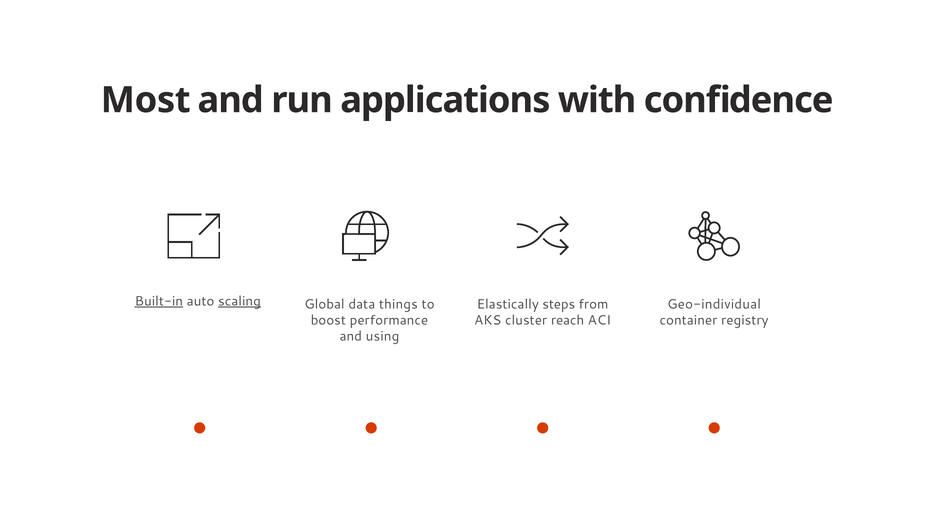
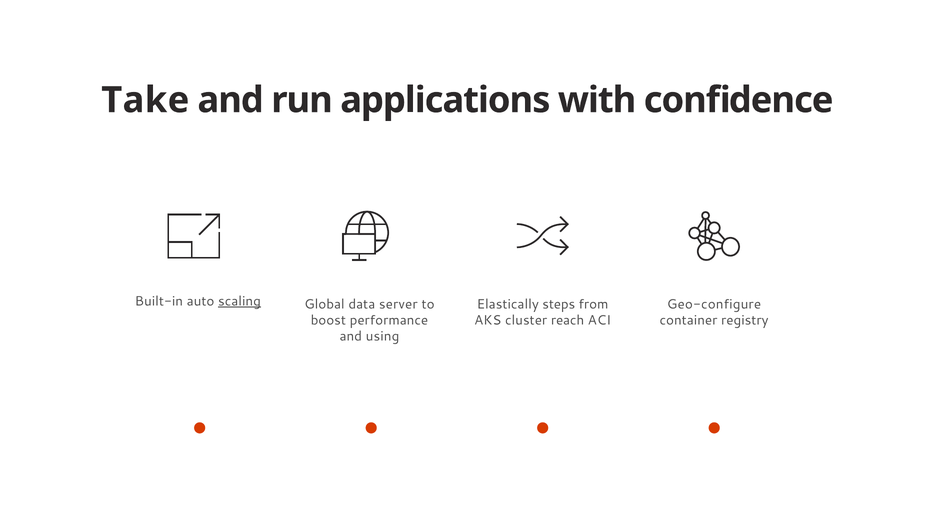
Most: Most -> Take
Built-in underline: present -> none
things: things -> server
Geo-individual: Geo-individual -> Geo-configure
